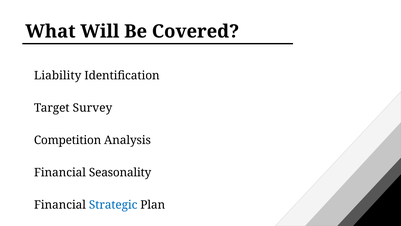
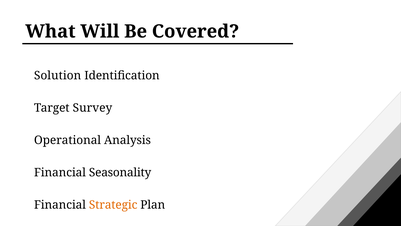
Liability: Liability -> Solution
Competition: Competition -> Operational
Strategic colour: blue -> orange
